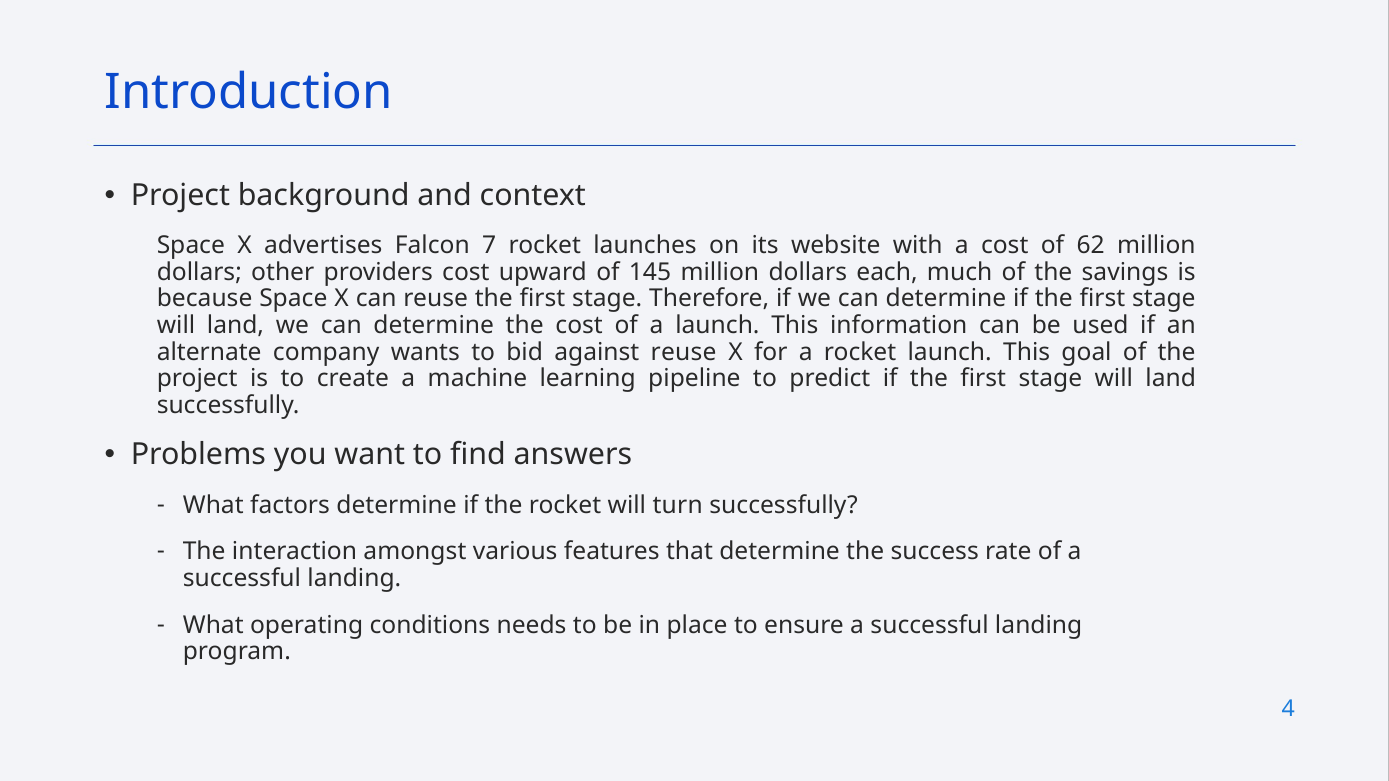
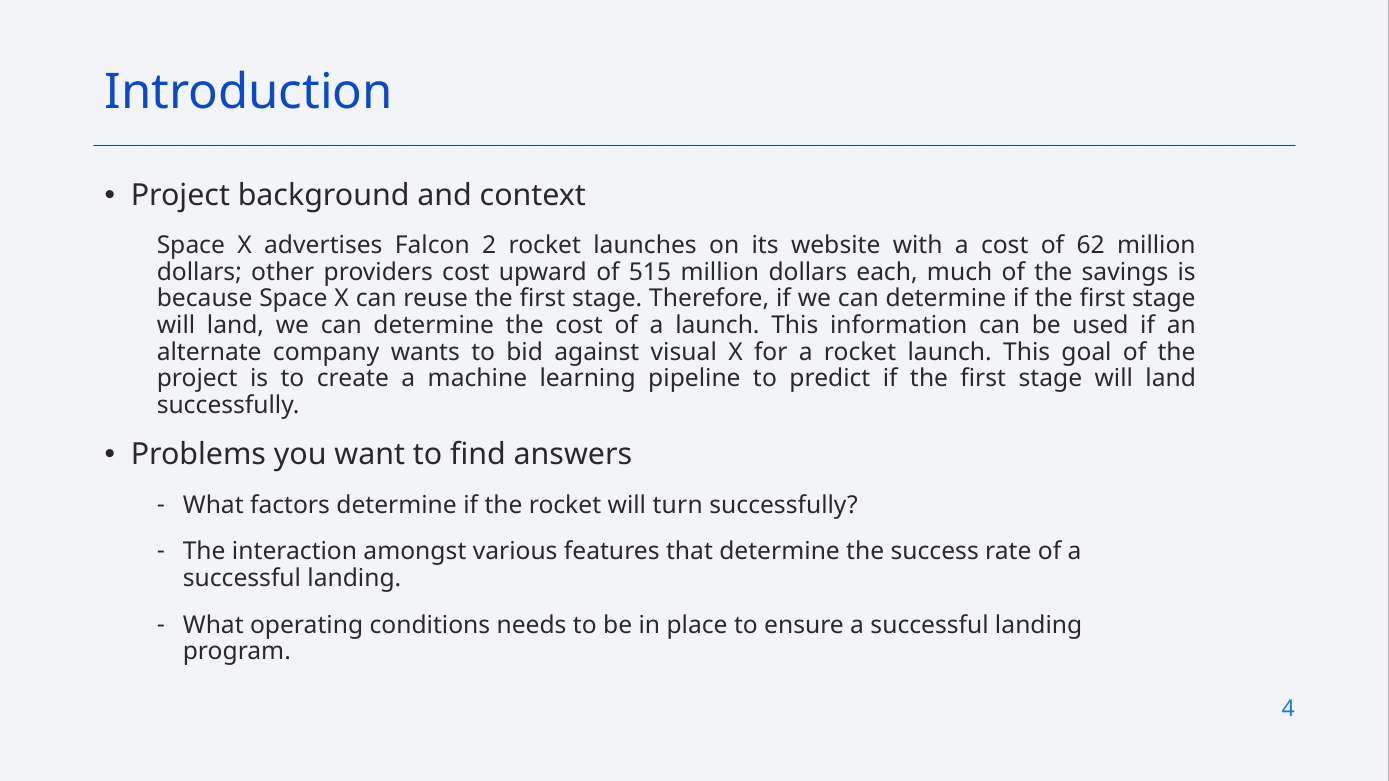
7: 7 -> 2
145: 145 -> 515
against reuse: reuse -> visual
